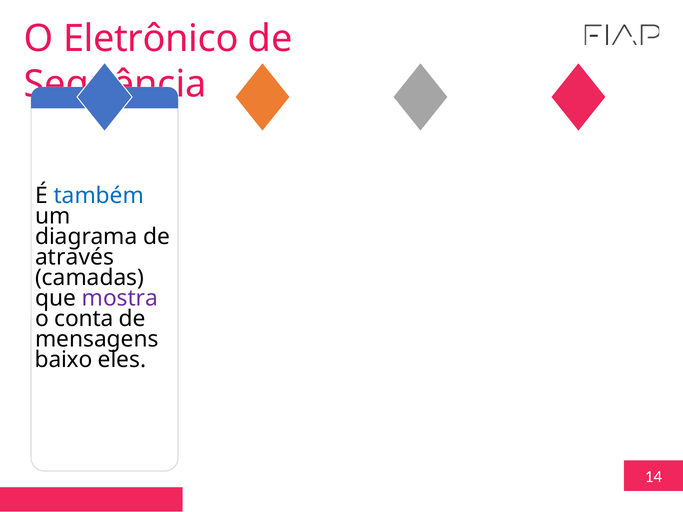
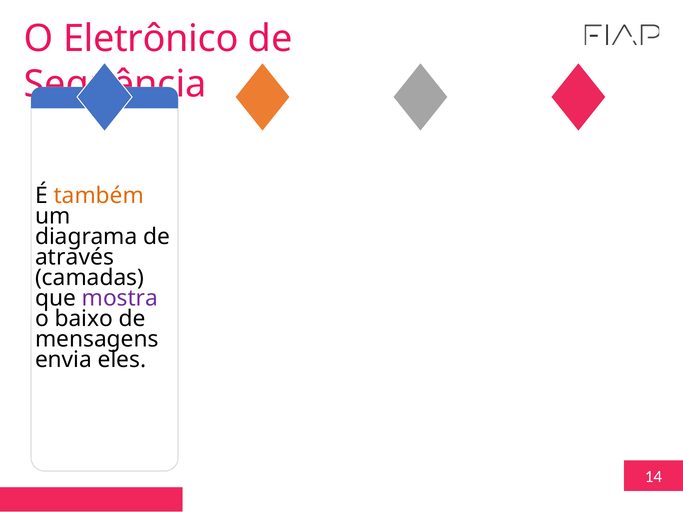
também colour: blue -> orange
conta: conta -> baixo
baixo: baixo -> envia
